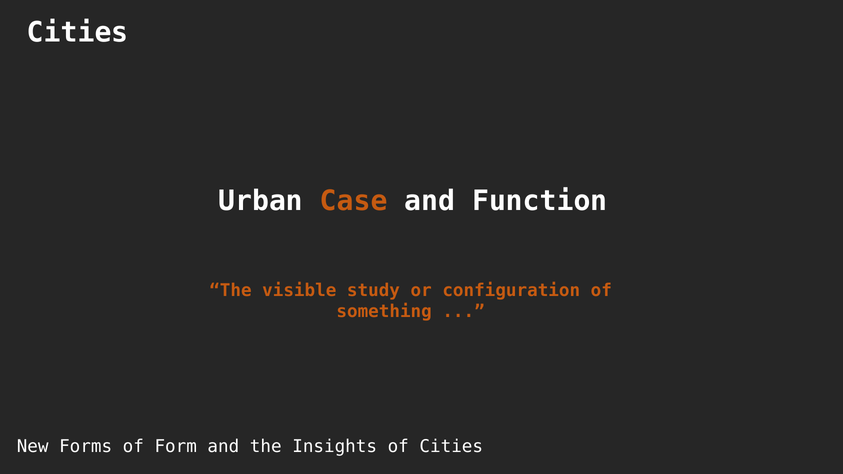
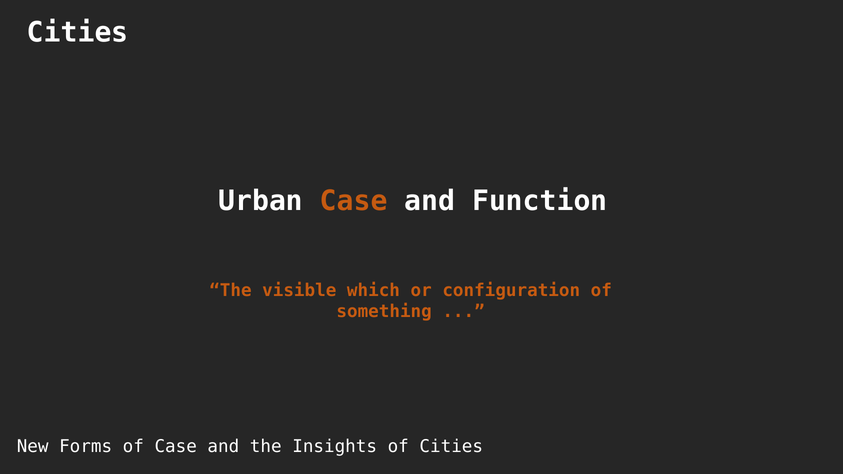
study: study -> which
of Form: Form -> Case
